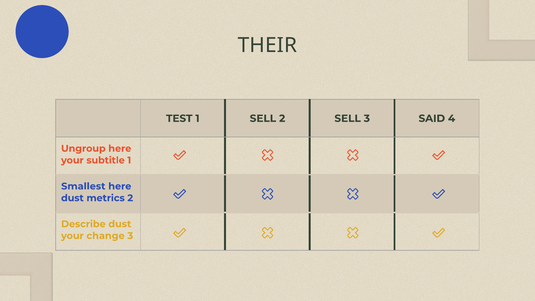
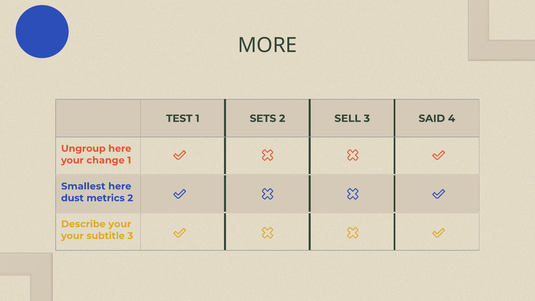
THEIR: THEIR -> MORE
1 SELL: SELL -> SETS
subtitle: subtitle -> change
Describe dust: dust -> your
change: change -> subtitle
